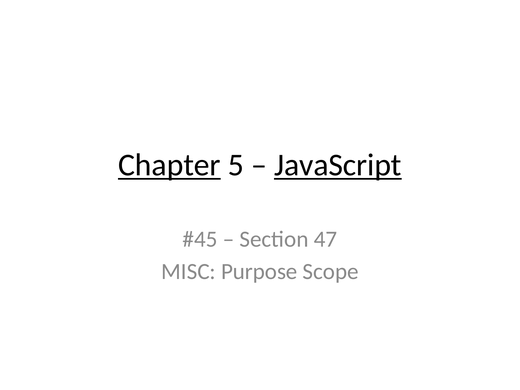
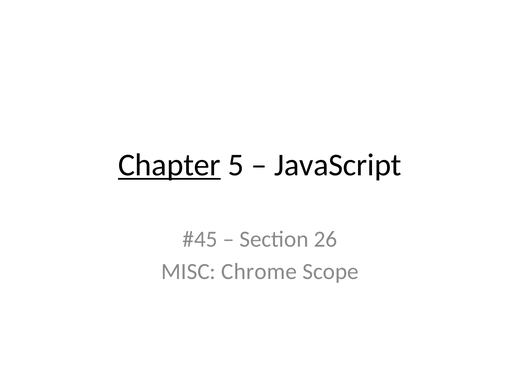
JavaScript underline: present -> none
47: 47 -> 26
Purpose: Purpose -> Chrome
